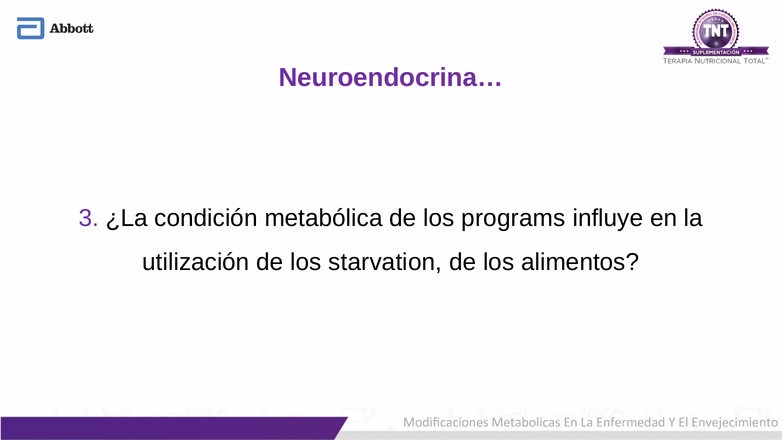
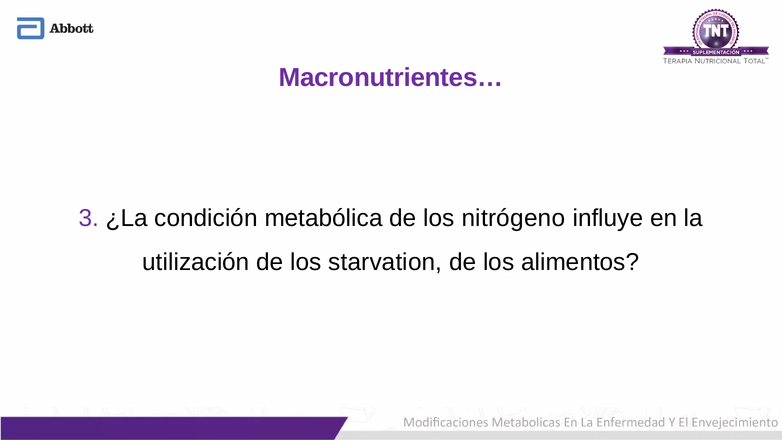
Neuroendocrina…: Neuroendocrina… -> Macronutrientes…
programs: programs -> nitrógeno
